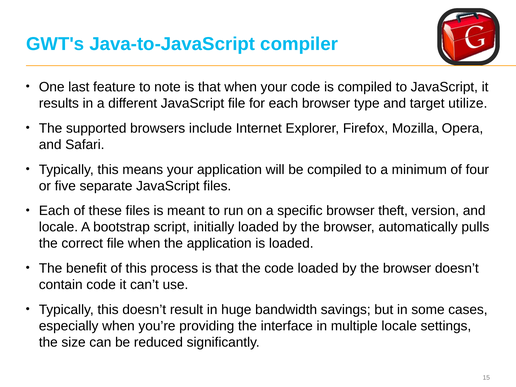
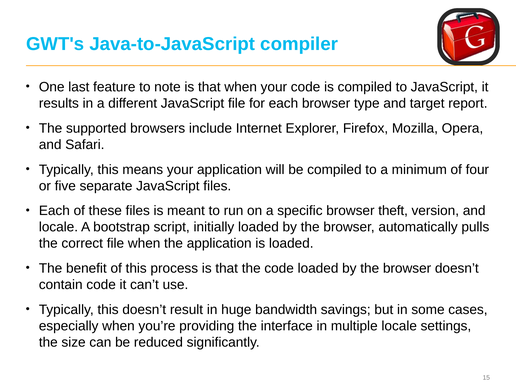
utilize: utilize -> report
